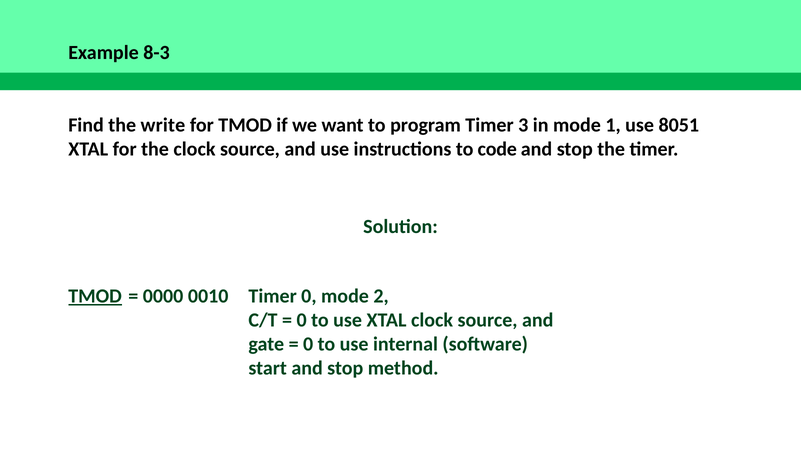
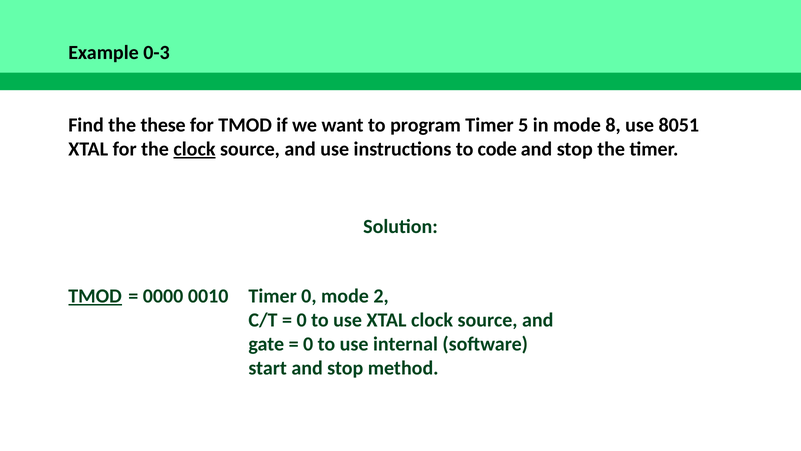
8-3: 8-3 -> 0-3
write: write -> these
3: 3 -> 5
1: 1 -> 8
clock at (194, 149) underline: none -> present
